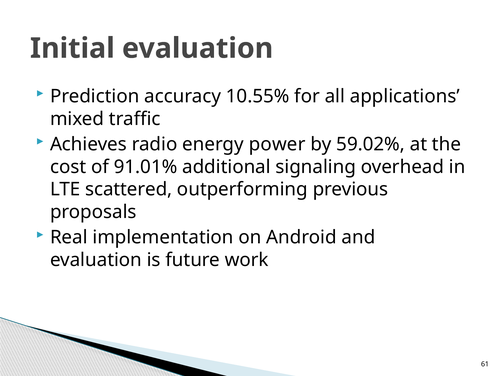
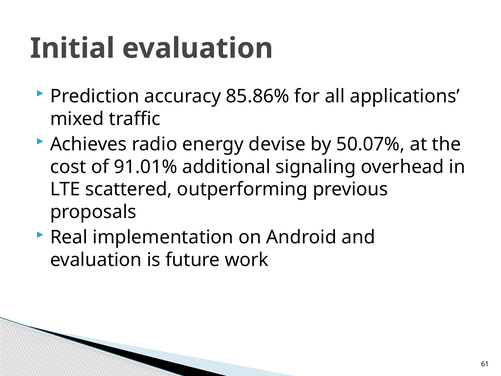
10.55%: 10.55% -> 85.86%
power: power -> devise
59.02%: 59.02% -> 50.07%
